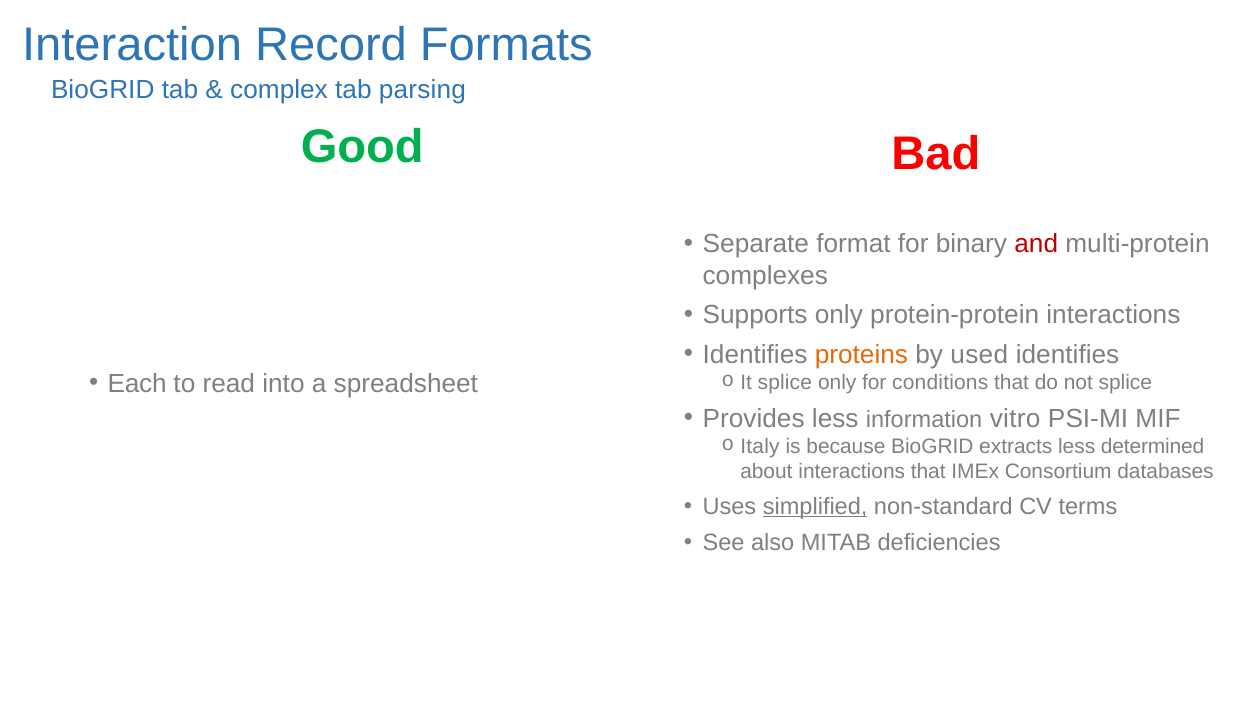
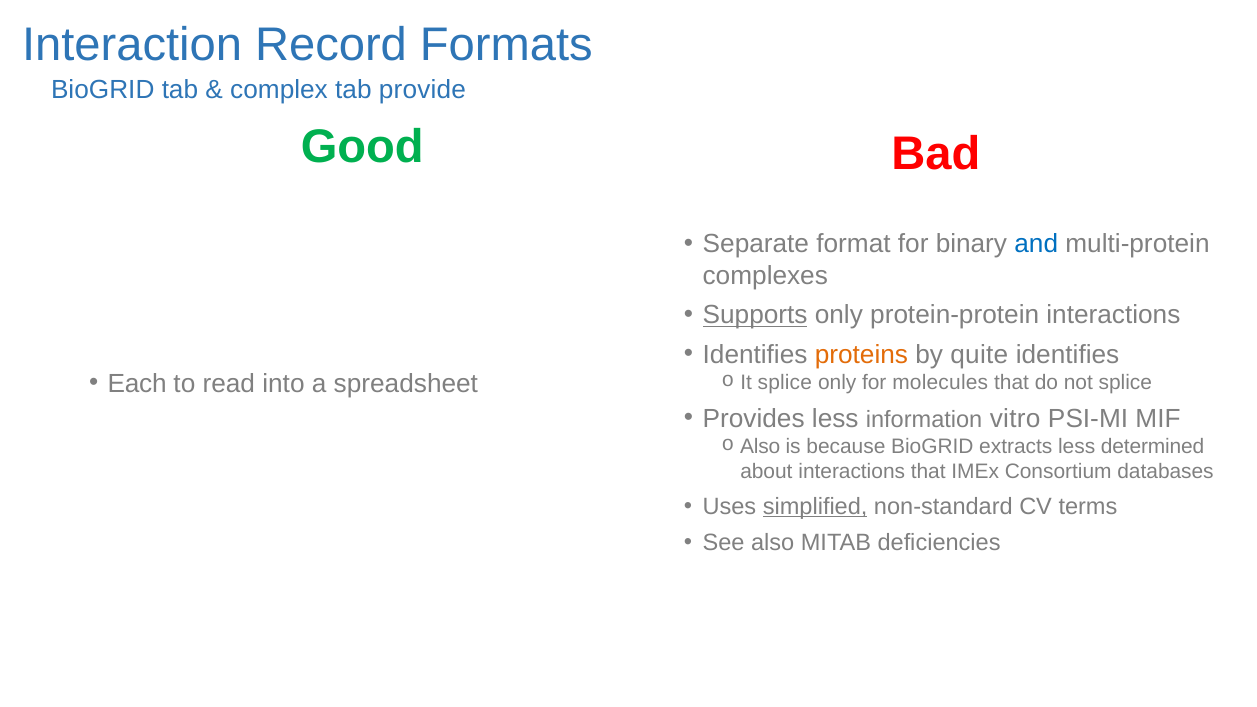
parsing: parsing -> provide
and colour: red -> blue
Supports underline: none -> present
used: used -> quite
conditions: conditions -> molecules
Italy at (760, 447): Italy -> Also
